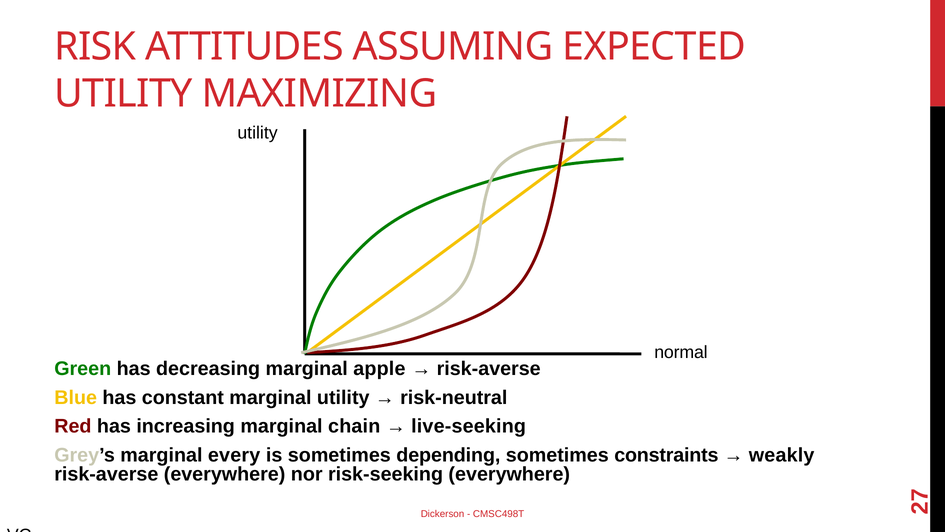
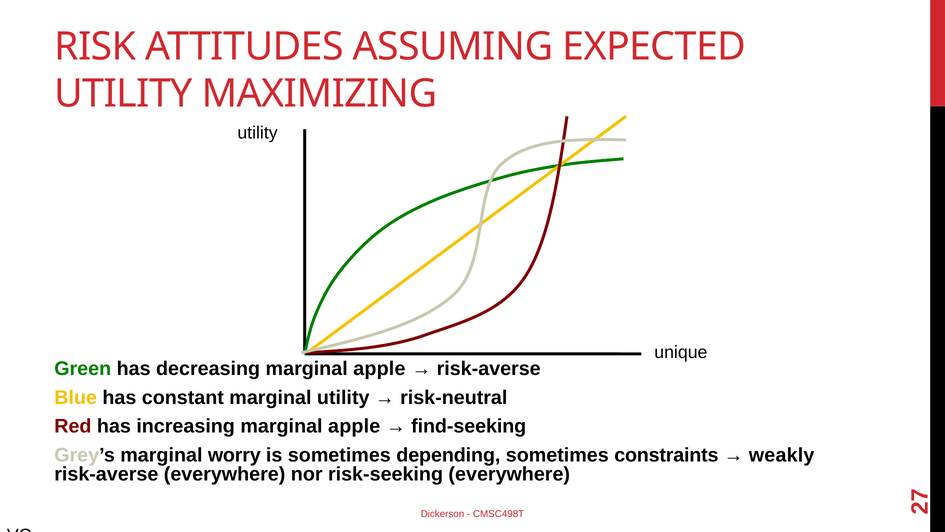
normal: normal -> unique
increasing marginal chain: chain -> apple
live-seeking: live-seeking -> find-seeking
every: every -> worry
